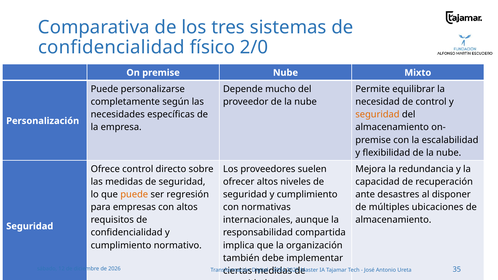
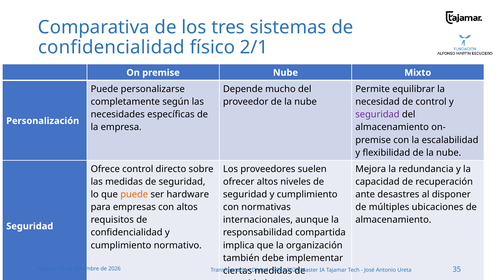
2/0: 2/0 -> 2/1
seguridad at (377, 115) colour: orange -> purple
regresión: regresión -> hardware
